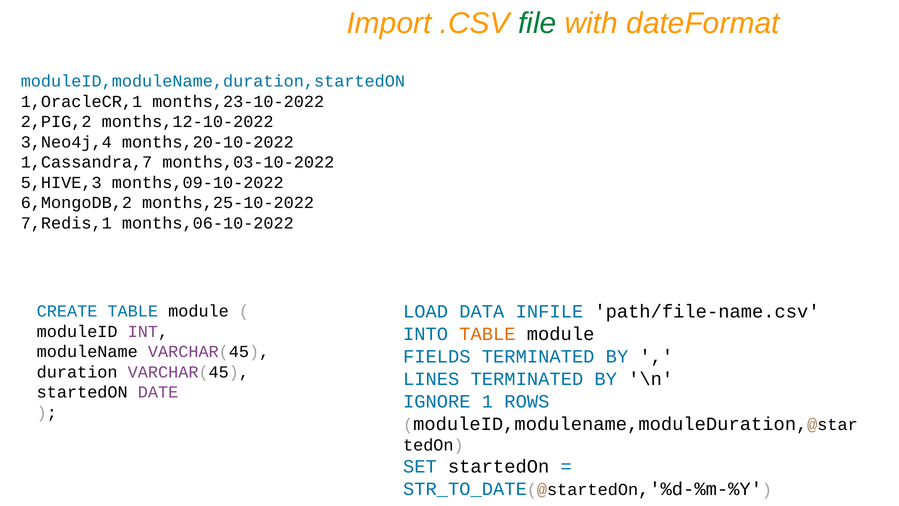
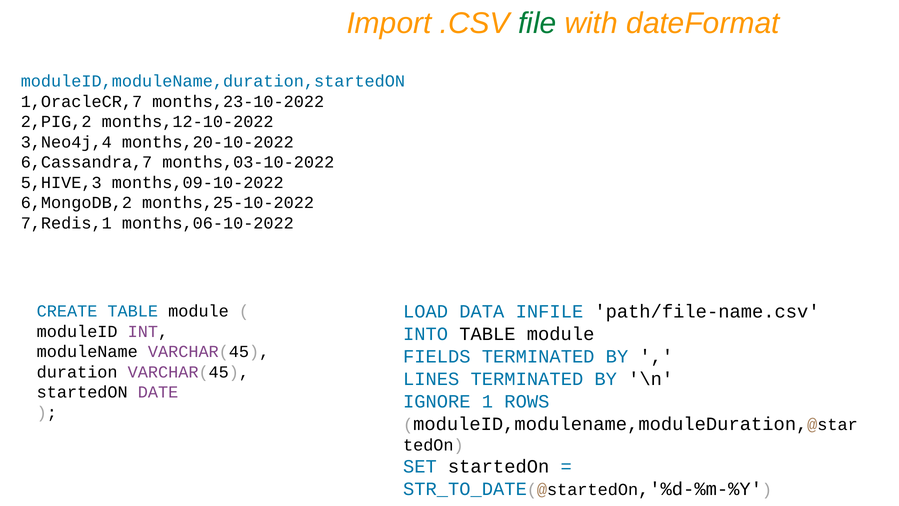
1,OracleCR,1: 1,OracleCR,1 -> 1,OracleCR,7
1,Cassandra,7: 1,Cassandra,7 -> 6,Cassandra,7
TABLE at (487, 334) colour: orange -> black
